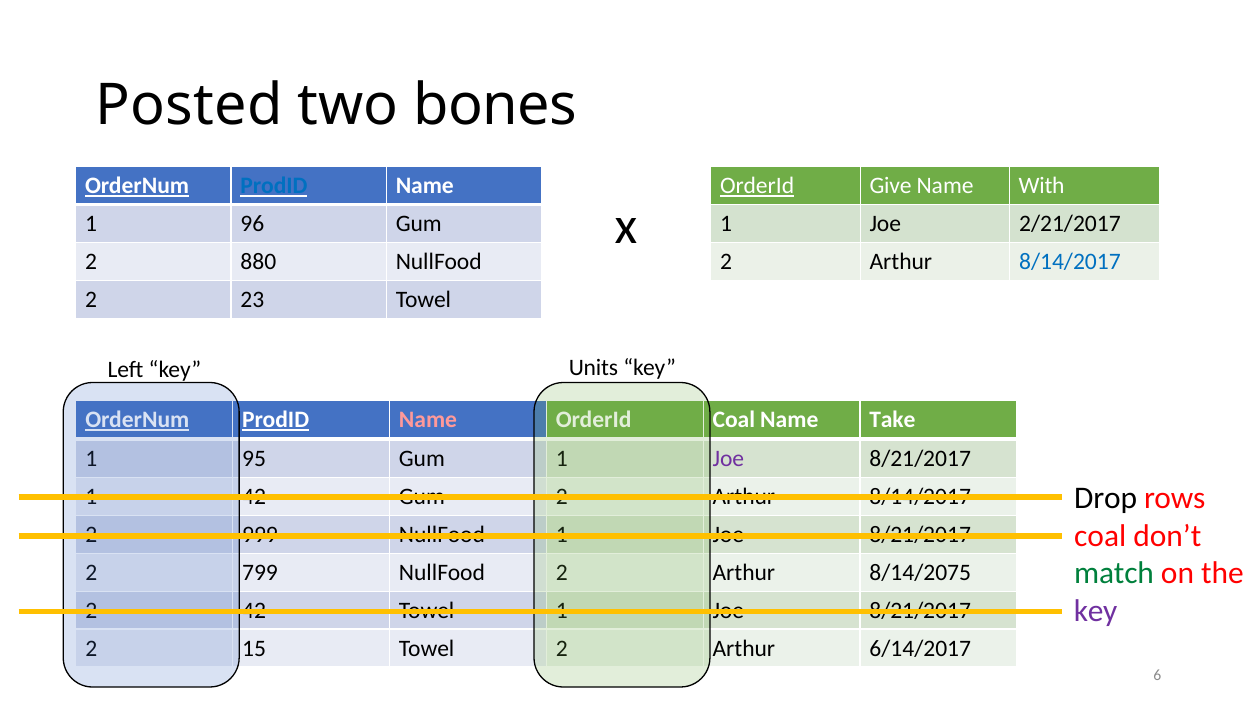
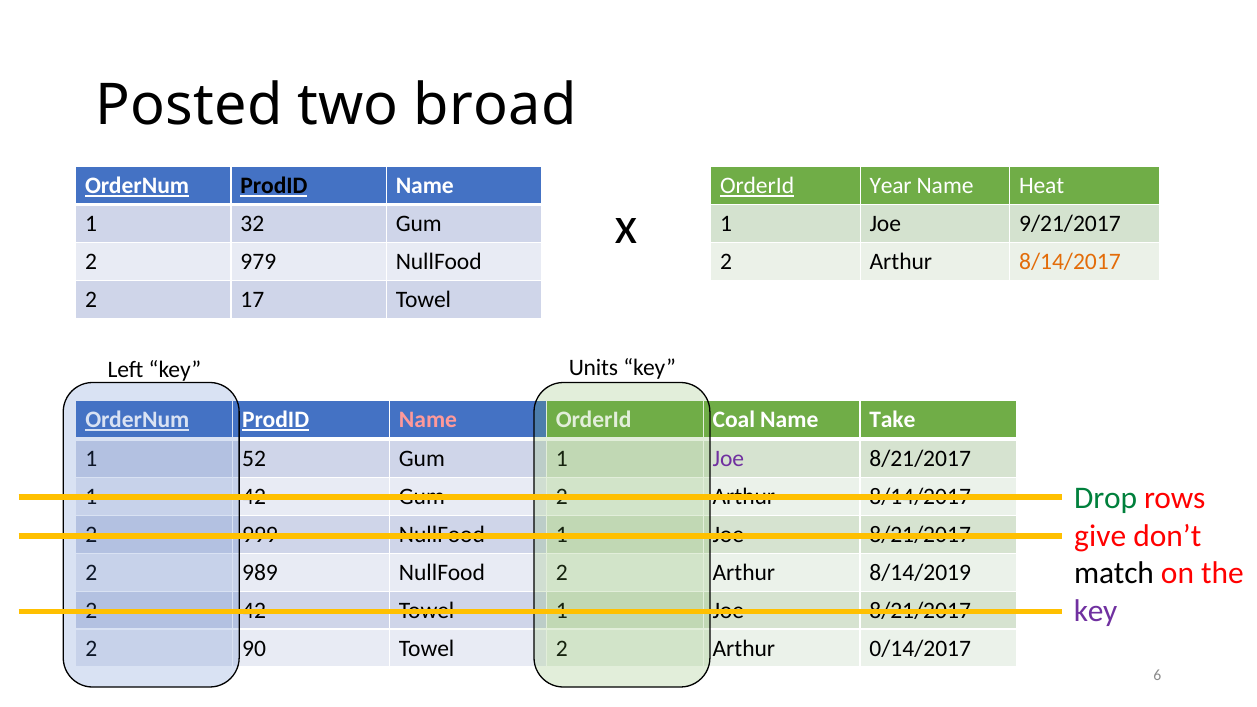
bones: bones -> broad
ProdID at (274, 186) colour: blue -> black
Give: Give -> Year
With: With -> Heat
96: 96 -> 32
2/21/2017: 2/21/2017 -> 9/21/2017
880: 880 -> 979
8/14/2017 at (1070, 262) colour: blue -> orange
23: 23 -> 17
95: 95 -> 52
Drop colour: black -> green
coal at (1100, 536): coal -> give
match colour: green -> black
799: 799 -> 989
8/14/2075: 8/14/2075 -> 8/14/2019
15: 15 -> 90
6/14/2017: 6/14/2017 -> 0/14/2017
